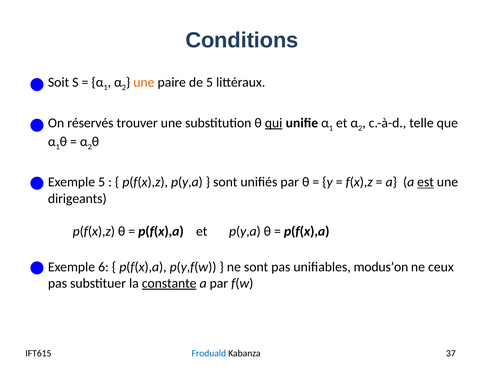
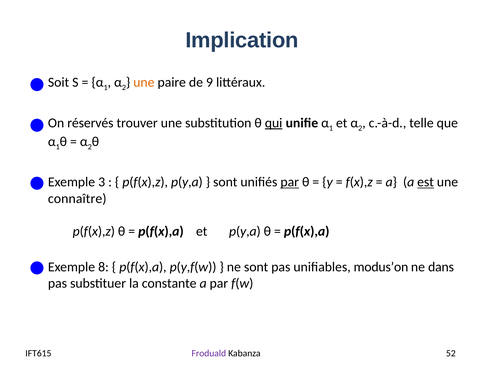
Conditions: Conditions -> Implication
de 5: 5 -> 9
Exemple 5: 5 -> 3
par at (290, 182) underline: none -> present
dirigeants: dirigeants -> connaître
6: 6 -> 8
ceux: ceux -> dans
constante underline: present -> none
Froduald colour: blue -> purple
37: 37 -> 52
